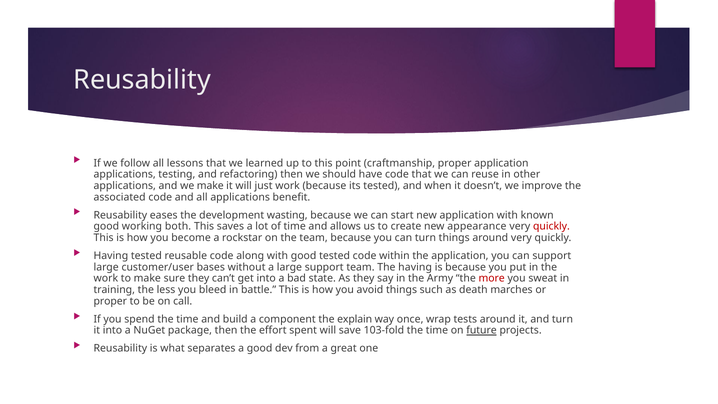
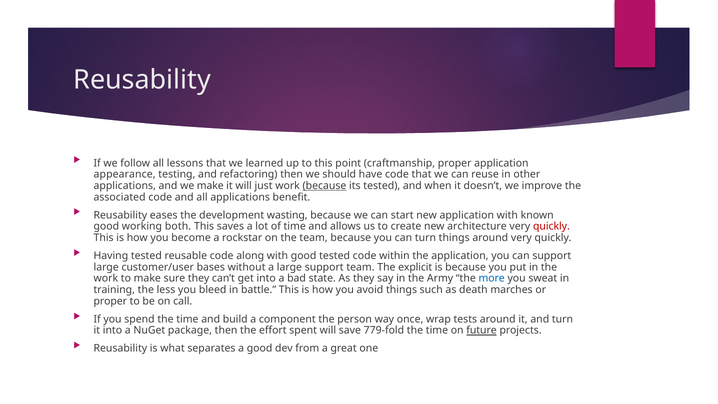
applications at (125, 174): applications -> appearance
because at (324, 186) underline: none -> present
appearance: appearance -> architecture
The having: having -> explicit
more colour: red -> blue
explain: explain -> person
103-fold: 103-fold -> 779-fold
